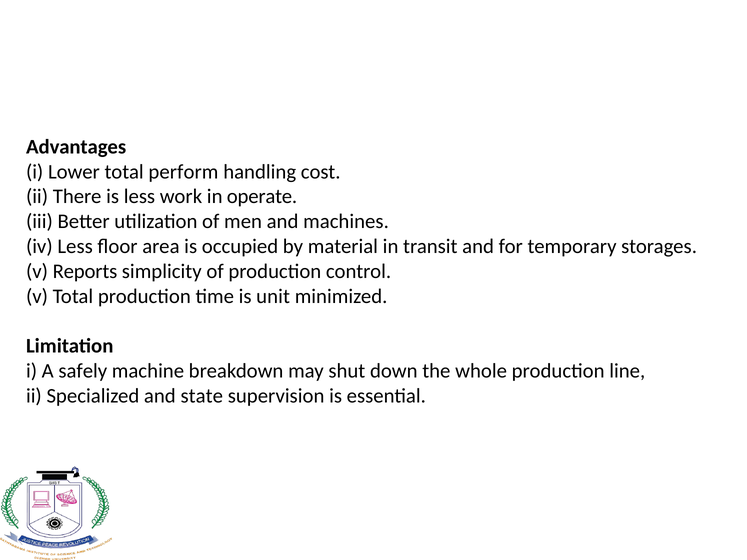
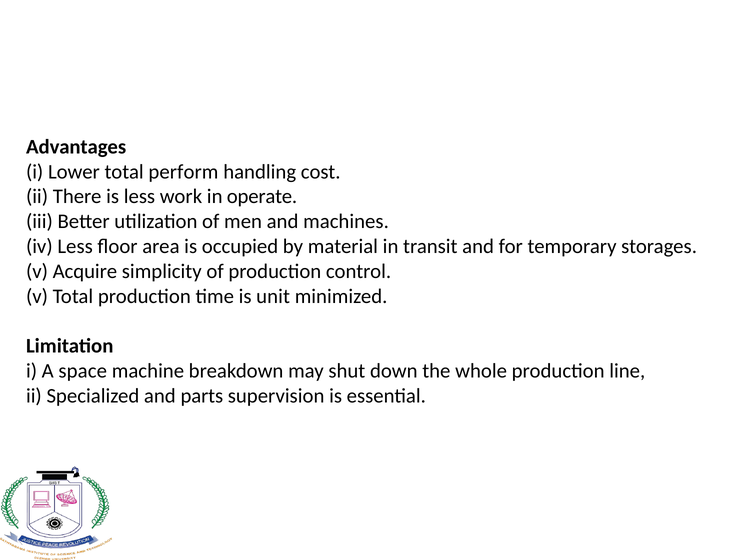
Reports: Reports -> Acquire
safely: safely -> space
state: state -> parts
